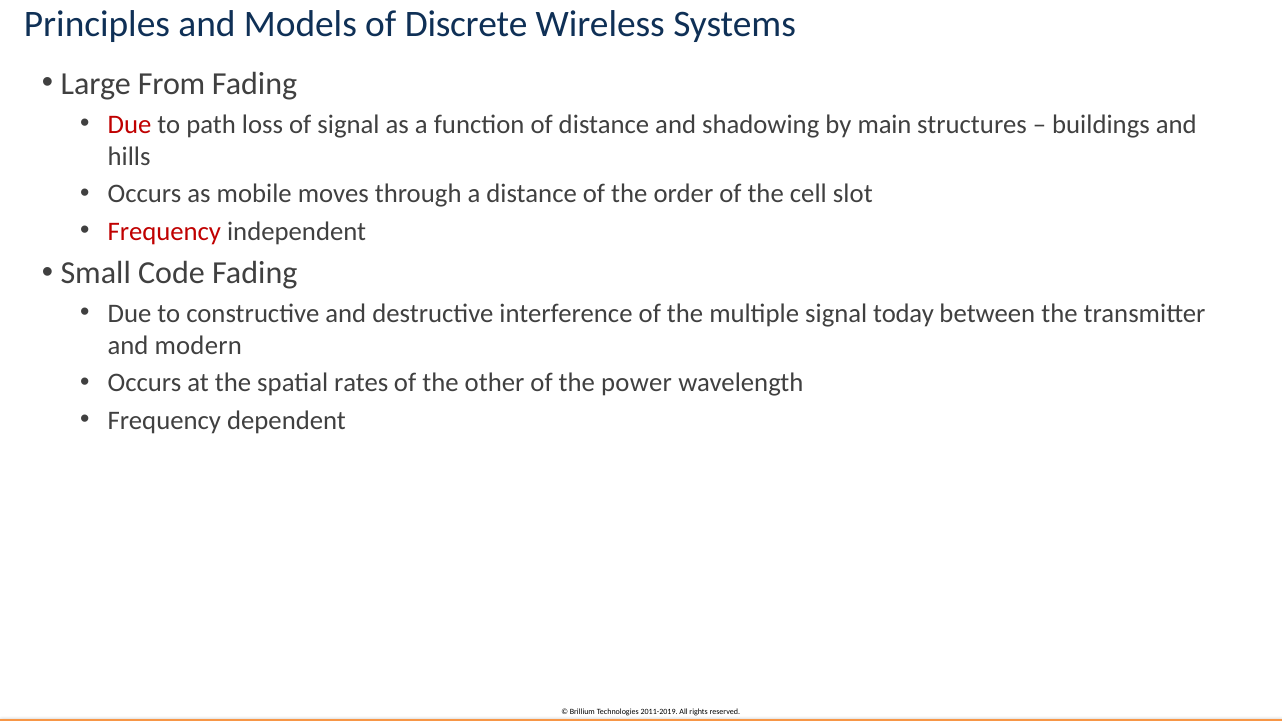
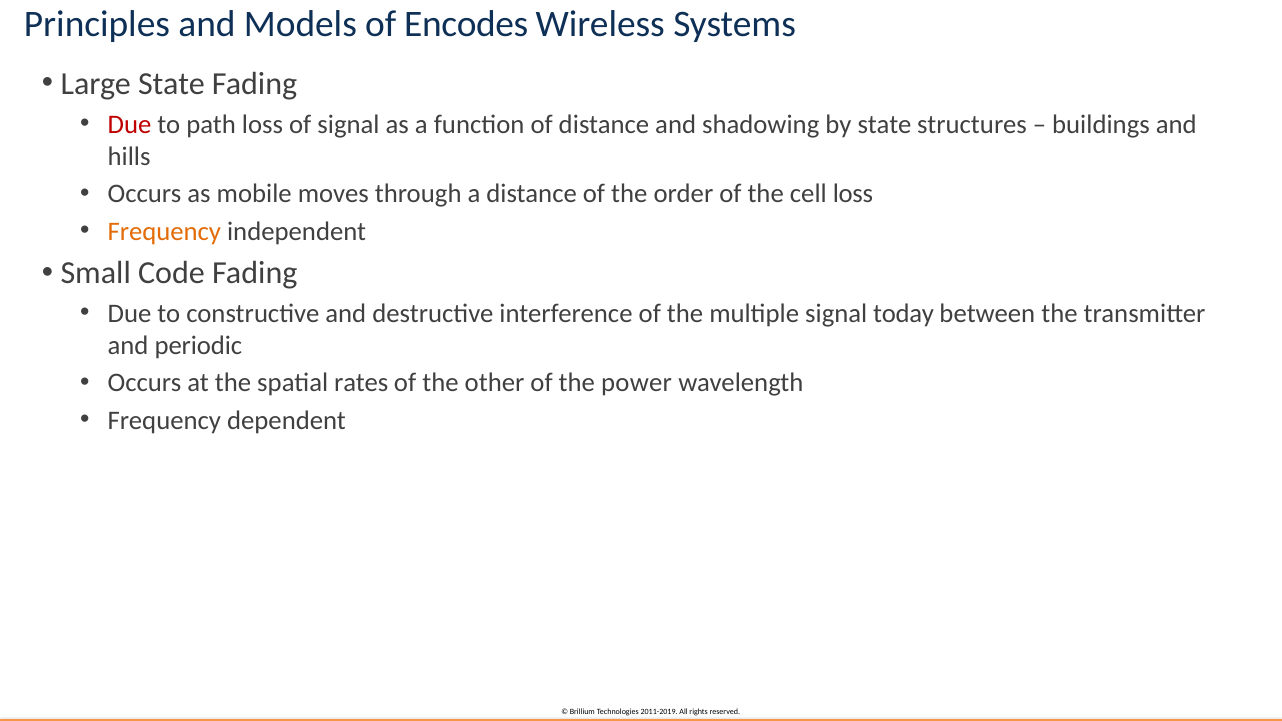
Discrete: Discrete -> Encodes
Large From: From -> State
by main: main -> state
cell slot: slot -> loss
Frequency at (164, 231) colour: red -> orange
modern: modern -> periodic
